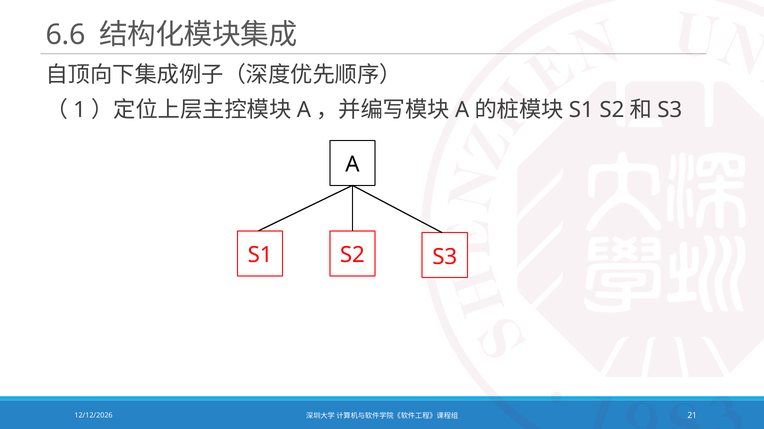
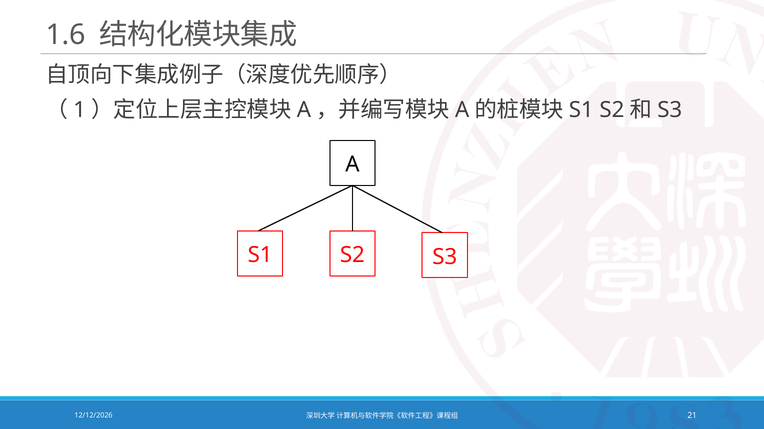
6.6: 6.6 -> 1.6
